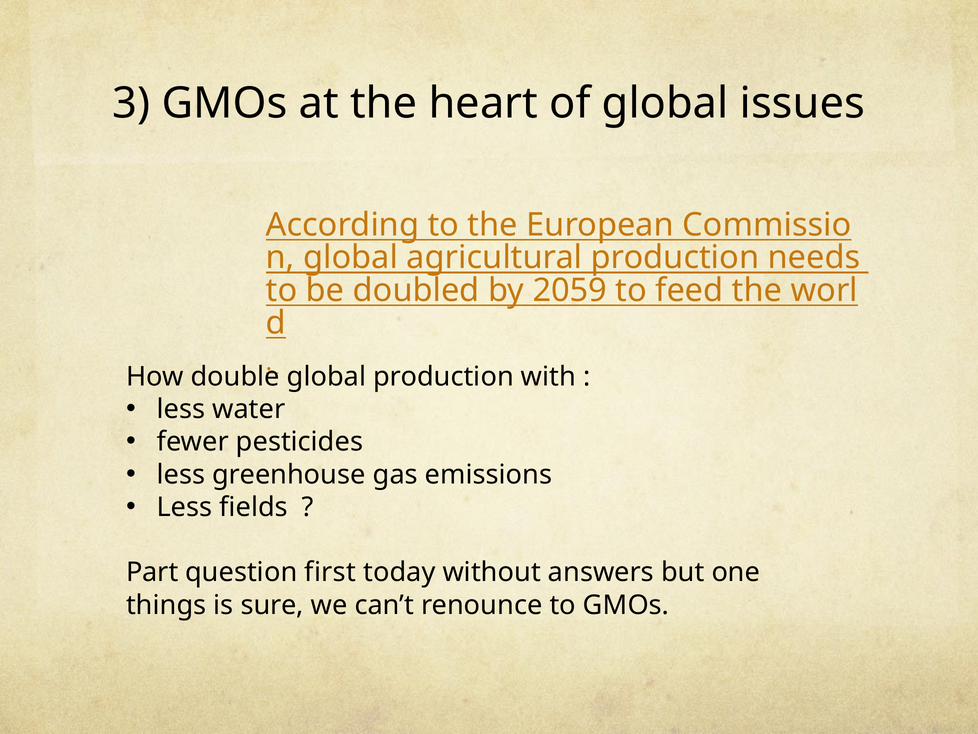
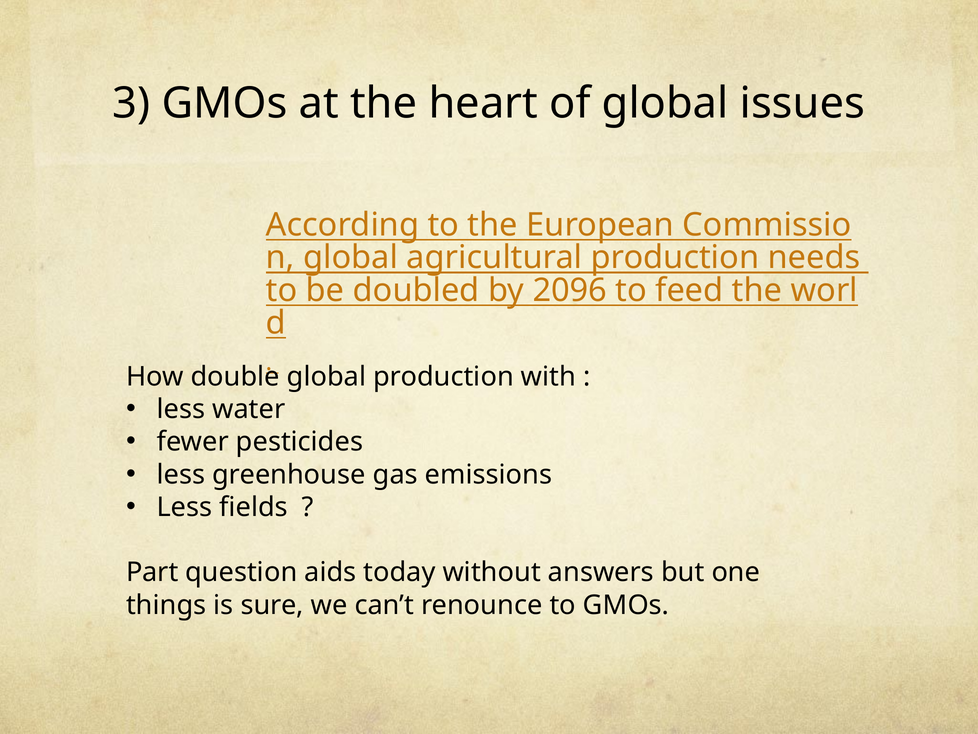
2059: 2059 -> 2096
first: first -> aids
